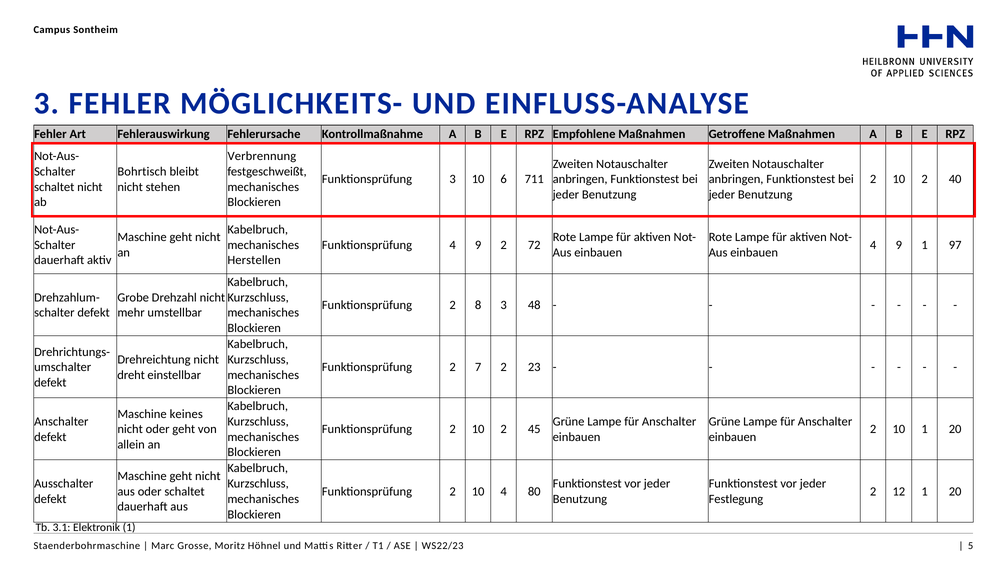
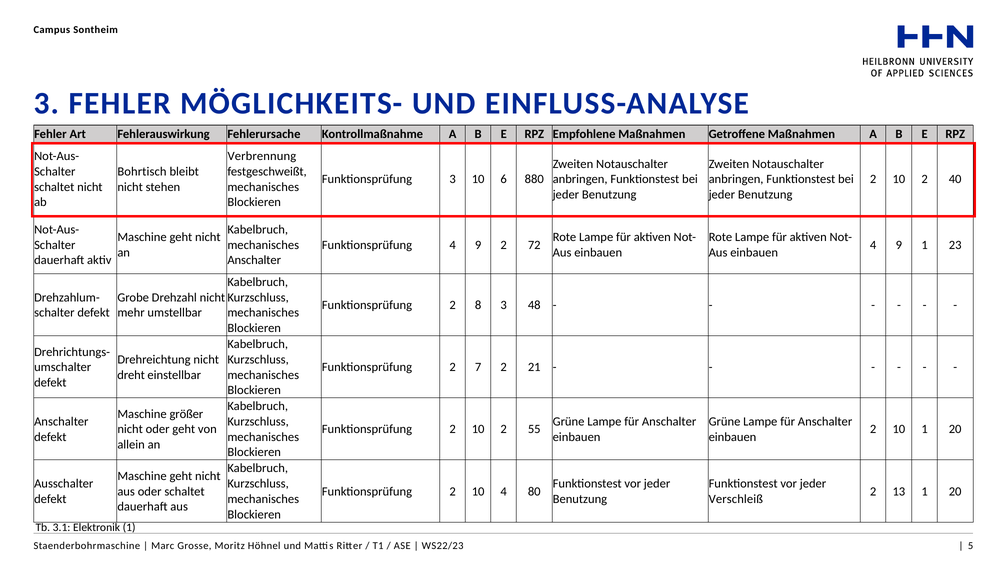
711: 711 -> 880
97: 97 -> 23
Herstellen at (254, 260): Herstellen -> Anschalter
23: 23 -> 21
keines: keines -> größer
45: 45 -> 55
12: 12 -> 13
Festlegung: Festlegung -> Verschleiß
